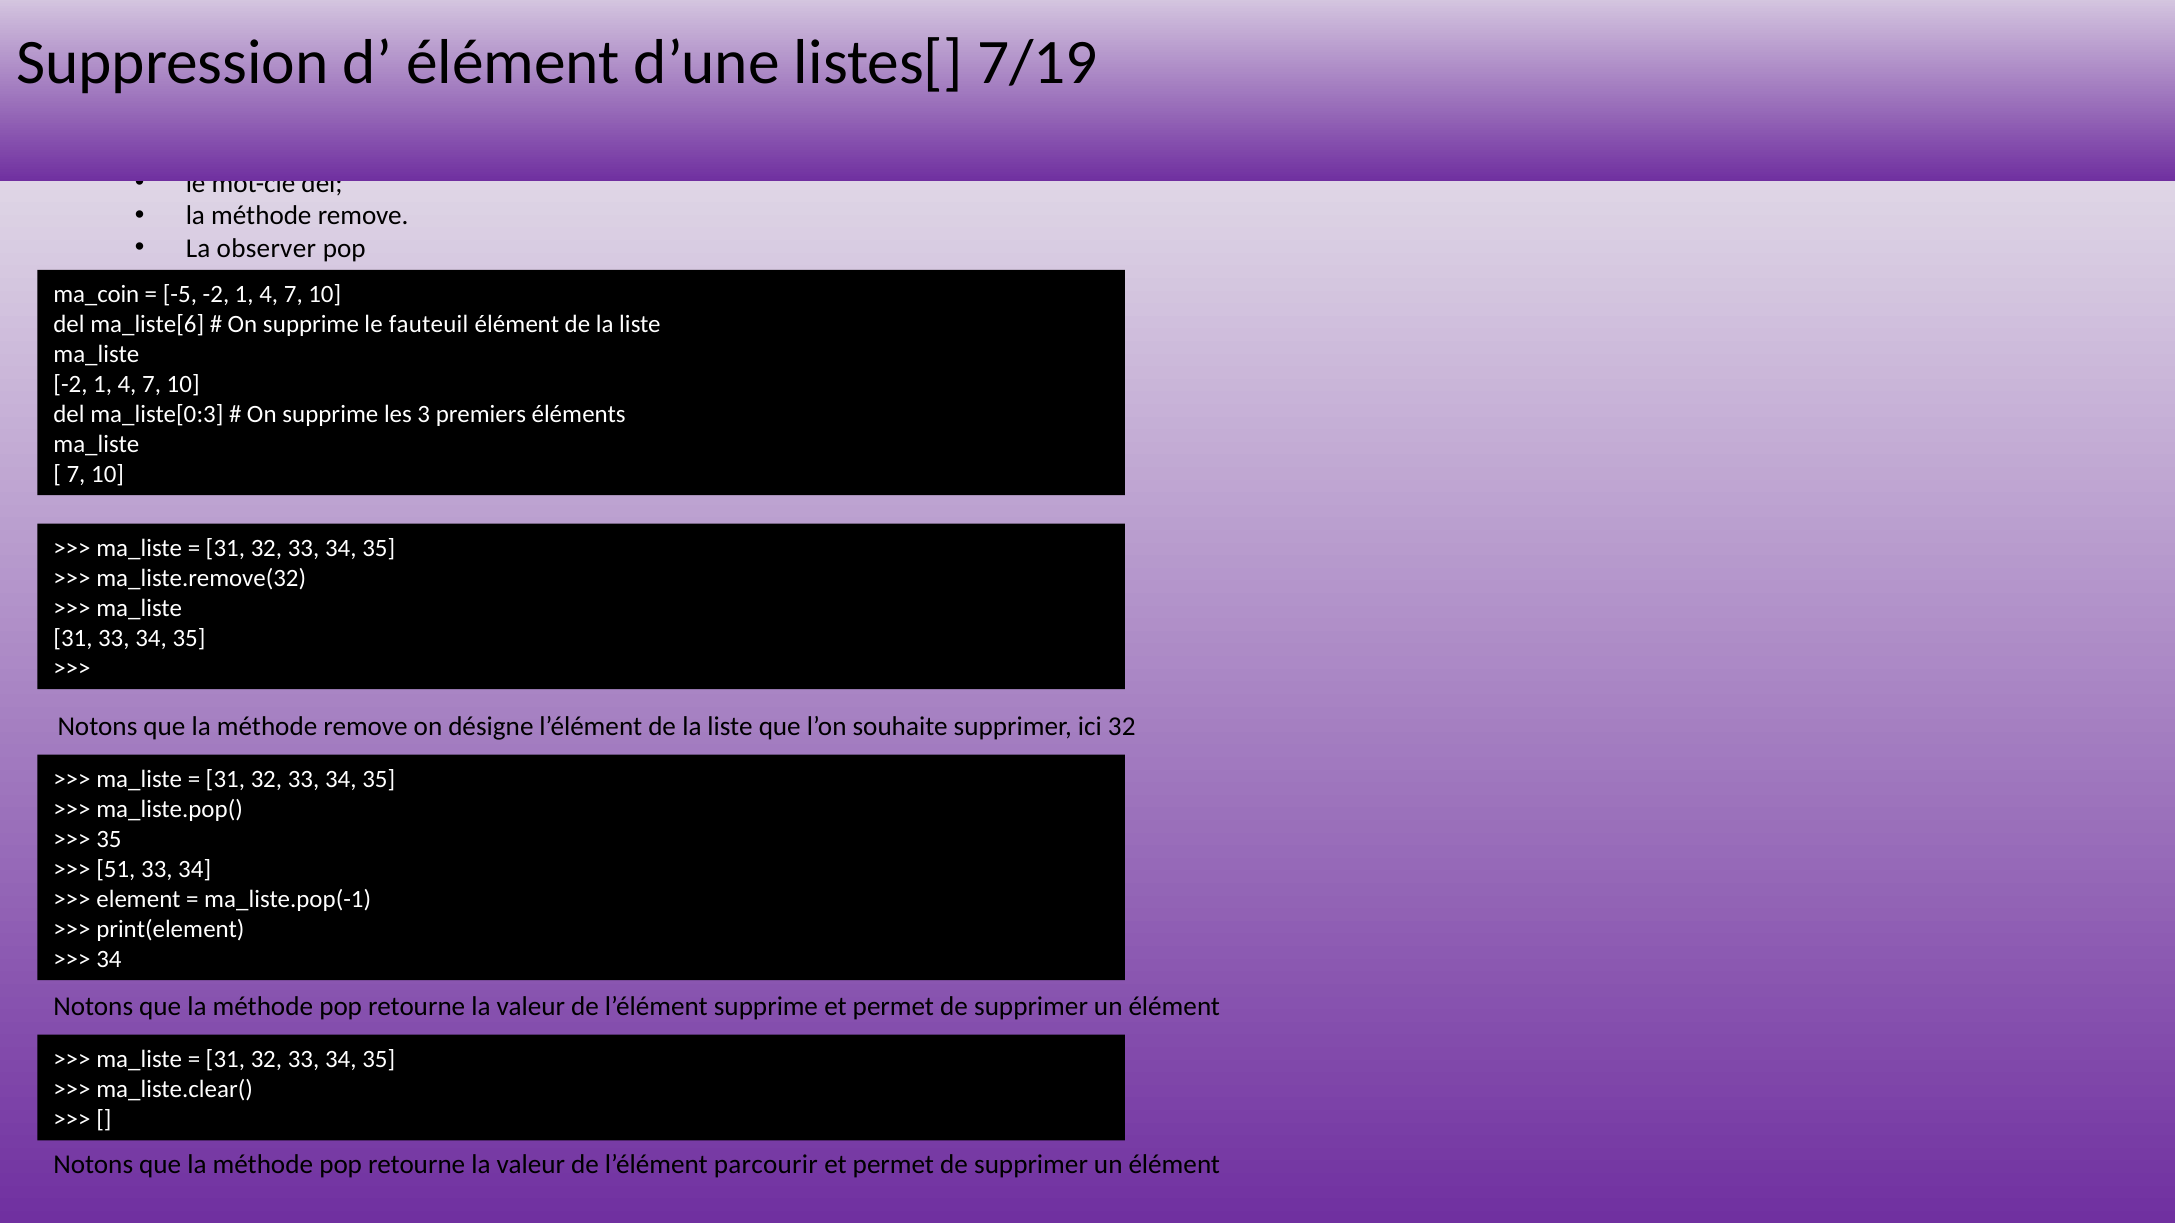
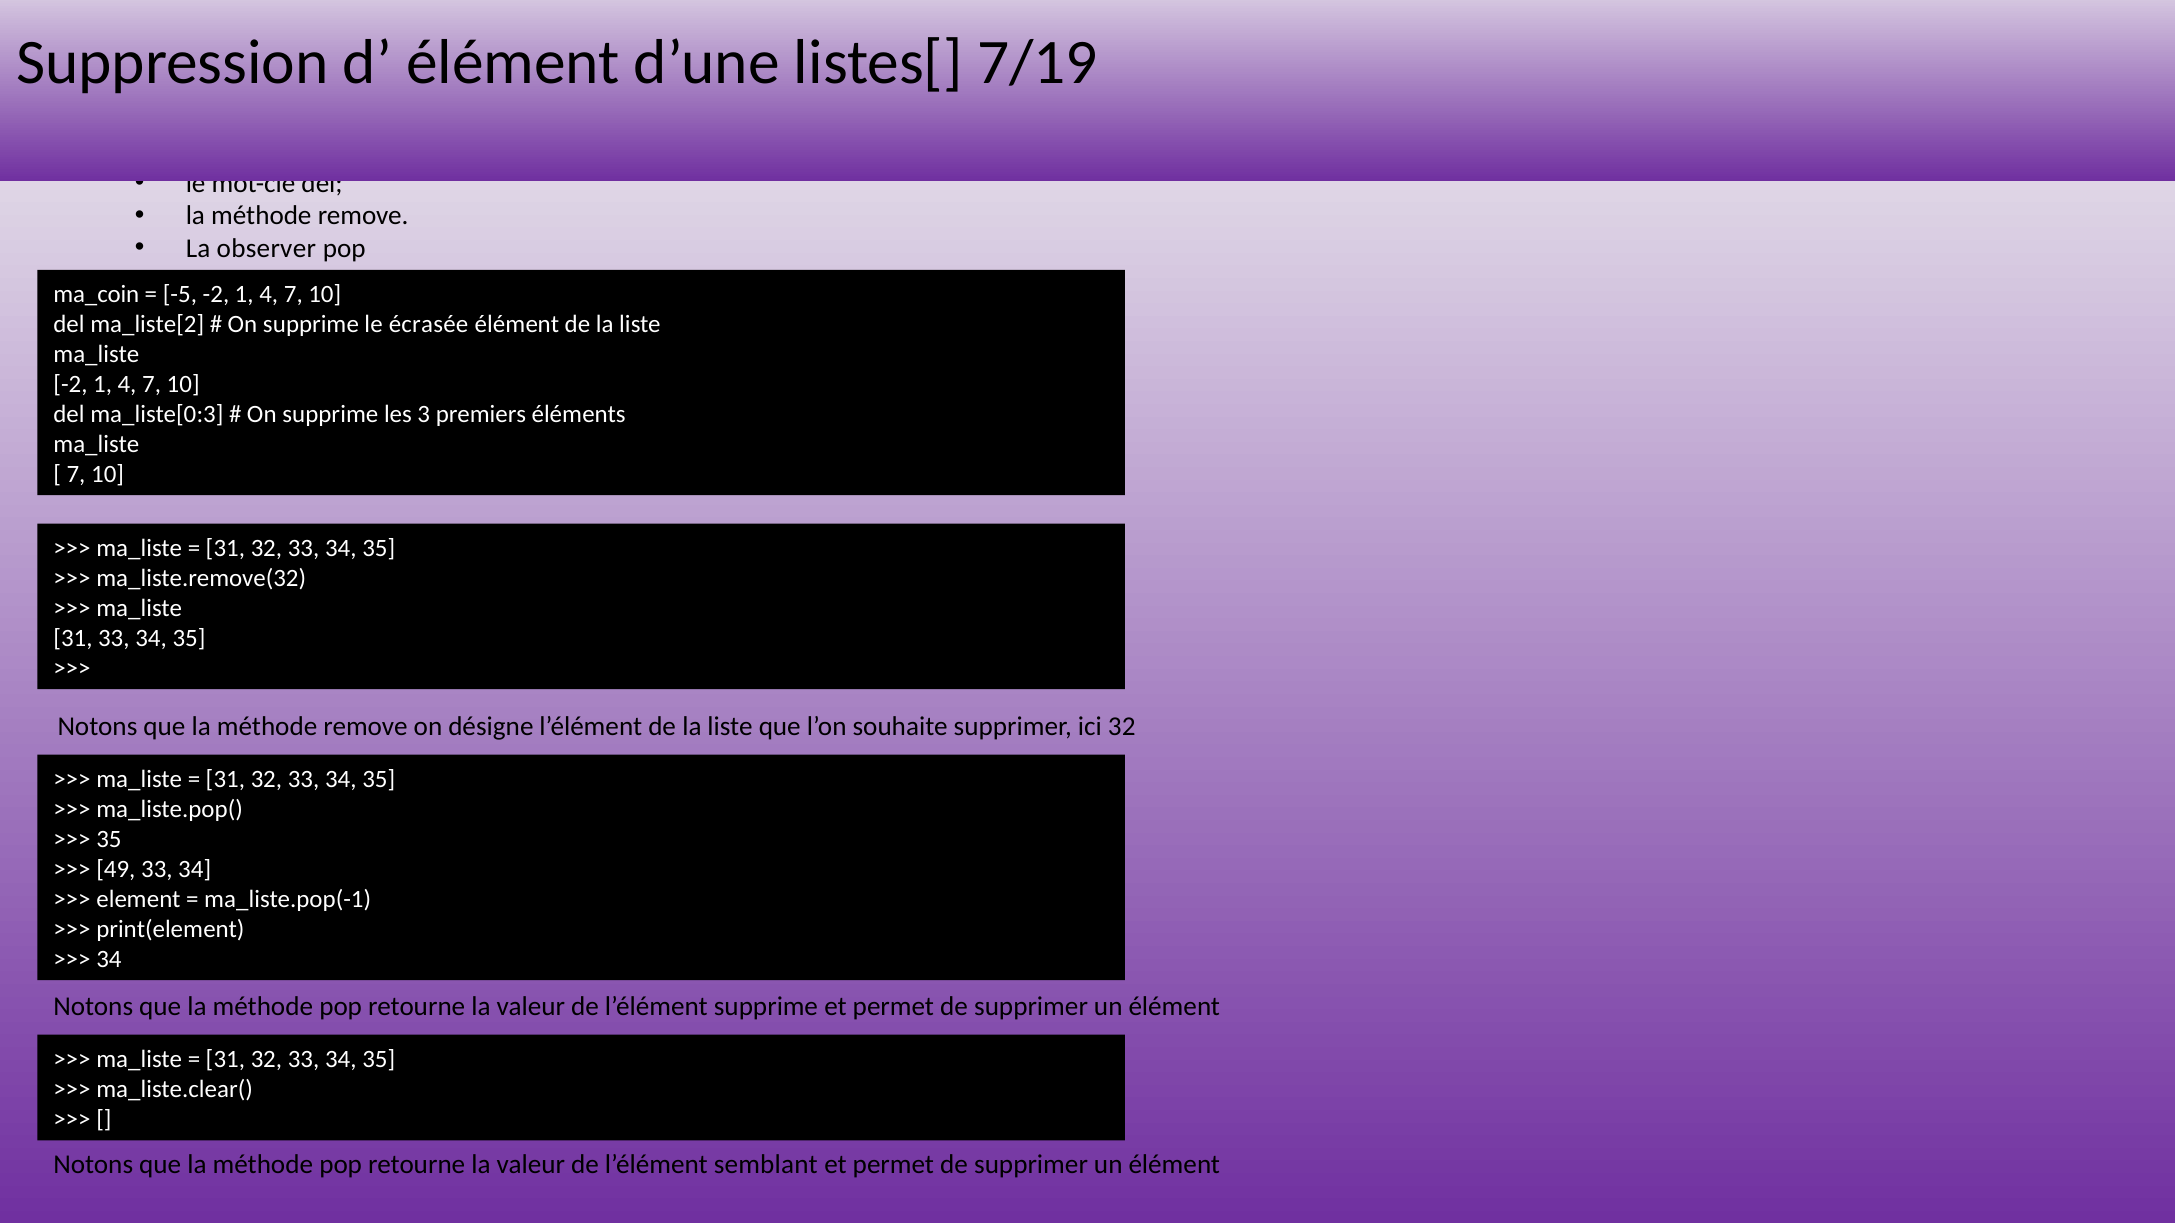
ma_liste[6: ma_liste[6 -> ma_liste[2
fauteuil: fauteuil -> écrasée
51: 51 -> 49
parcourir: parcourir -> semblant
